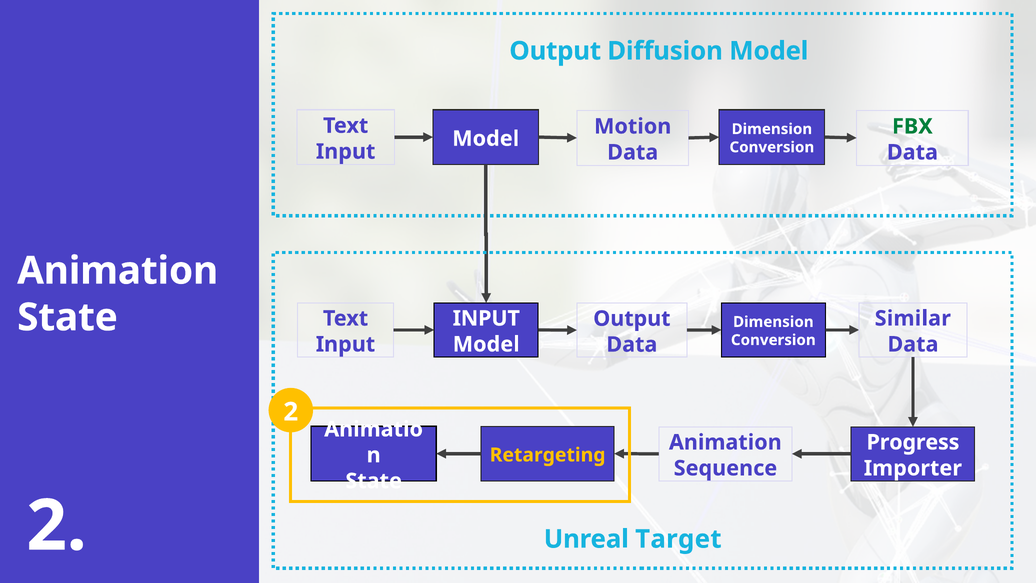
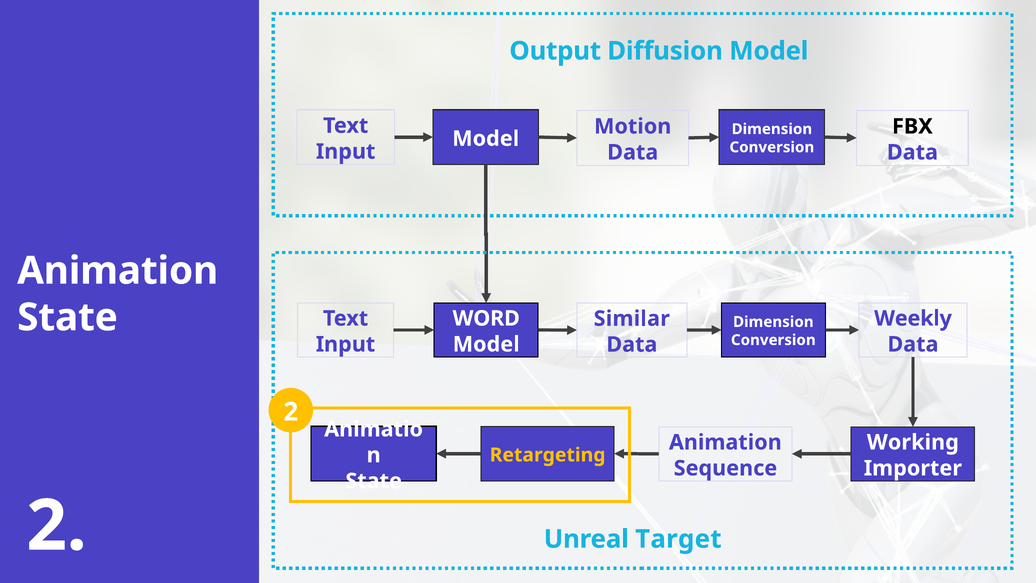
FBX colour: green -> black
INPUT at (486, 318): INPUT -> WORD
Similar: Similar -> Weekly
Output at (632, 319): Output -> Similar
Progress: Progress -> Working
